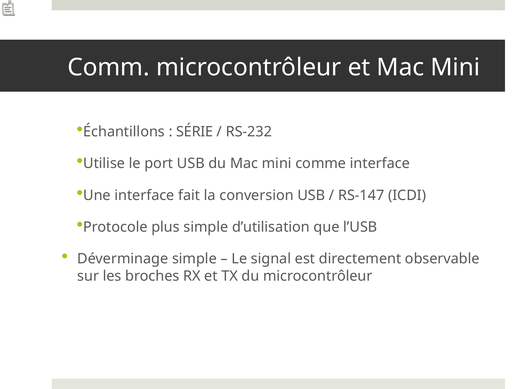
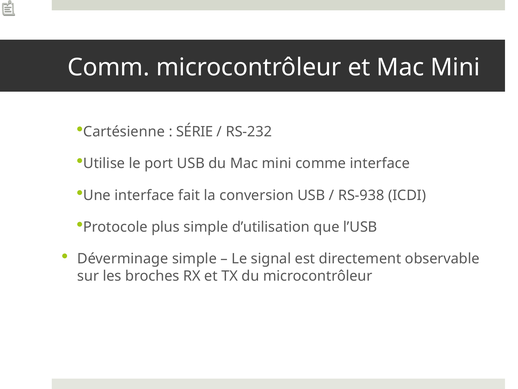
Échantillons: Échantillons -> Cartésienne
RS-147: RS-147 -> RS-938
